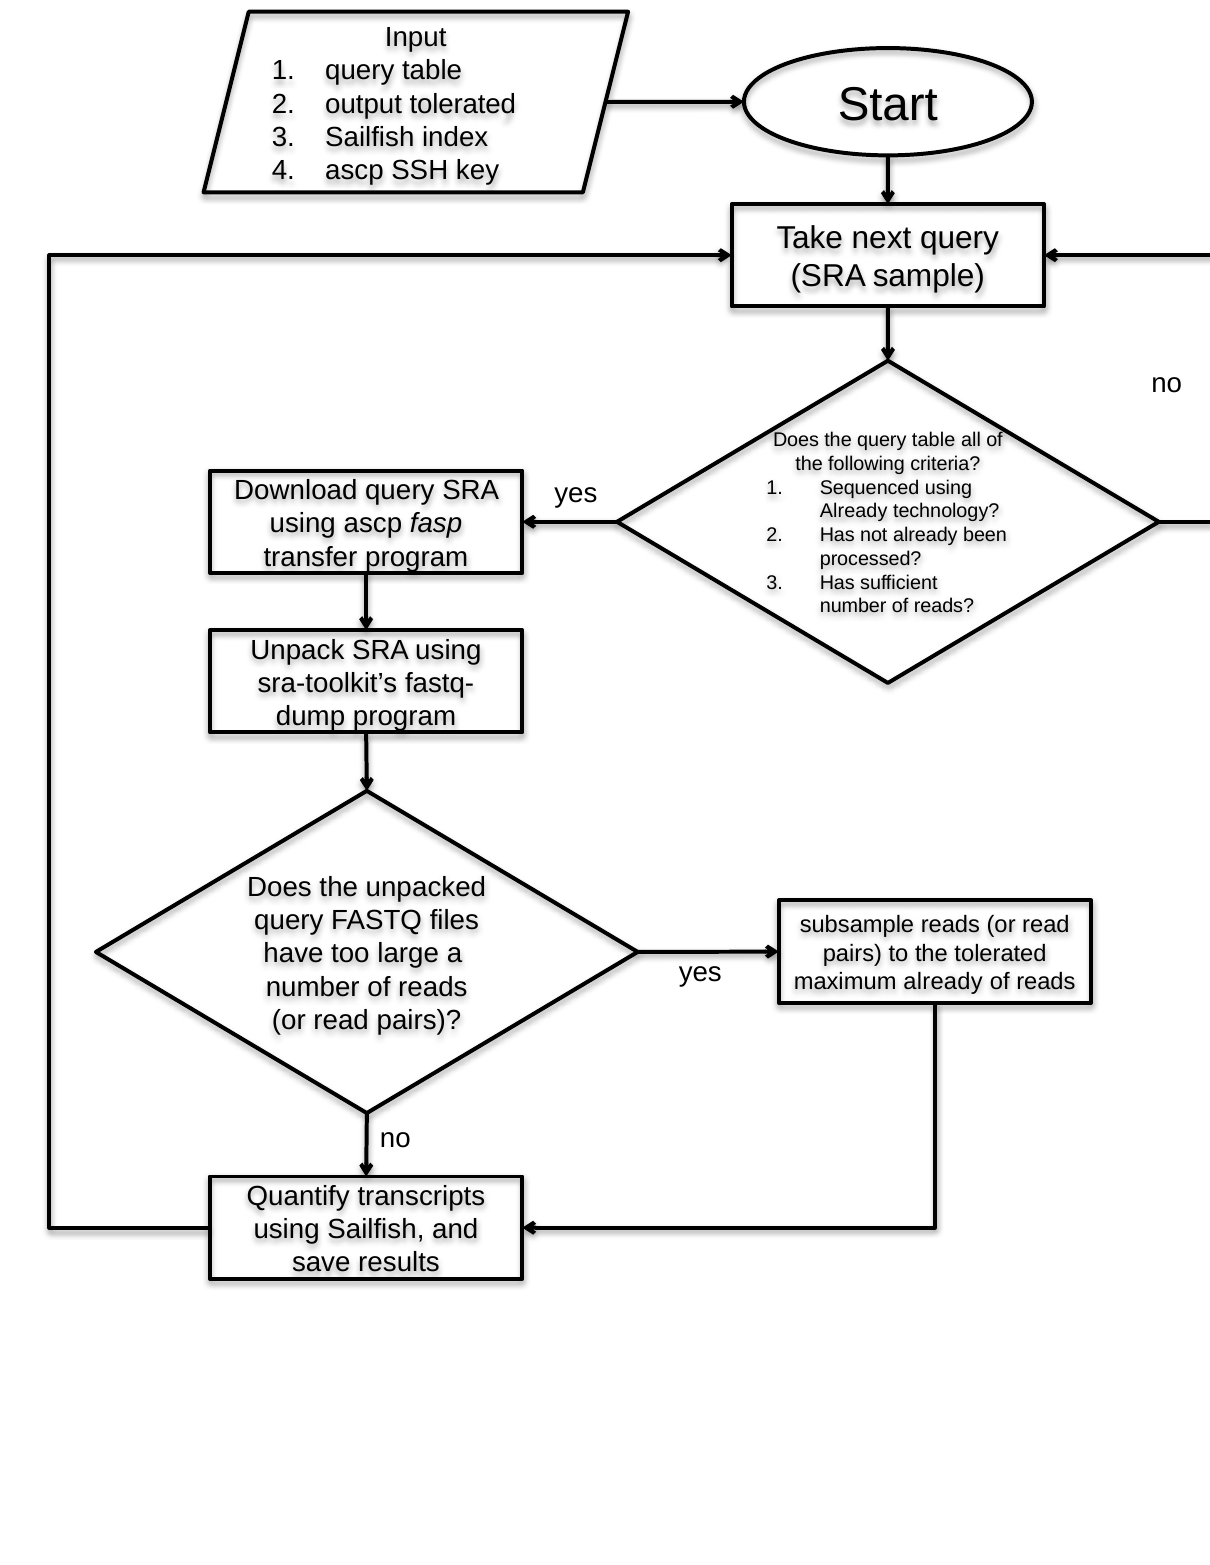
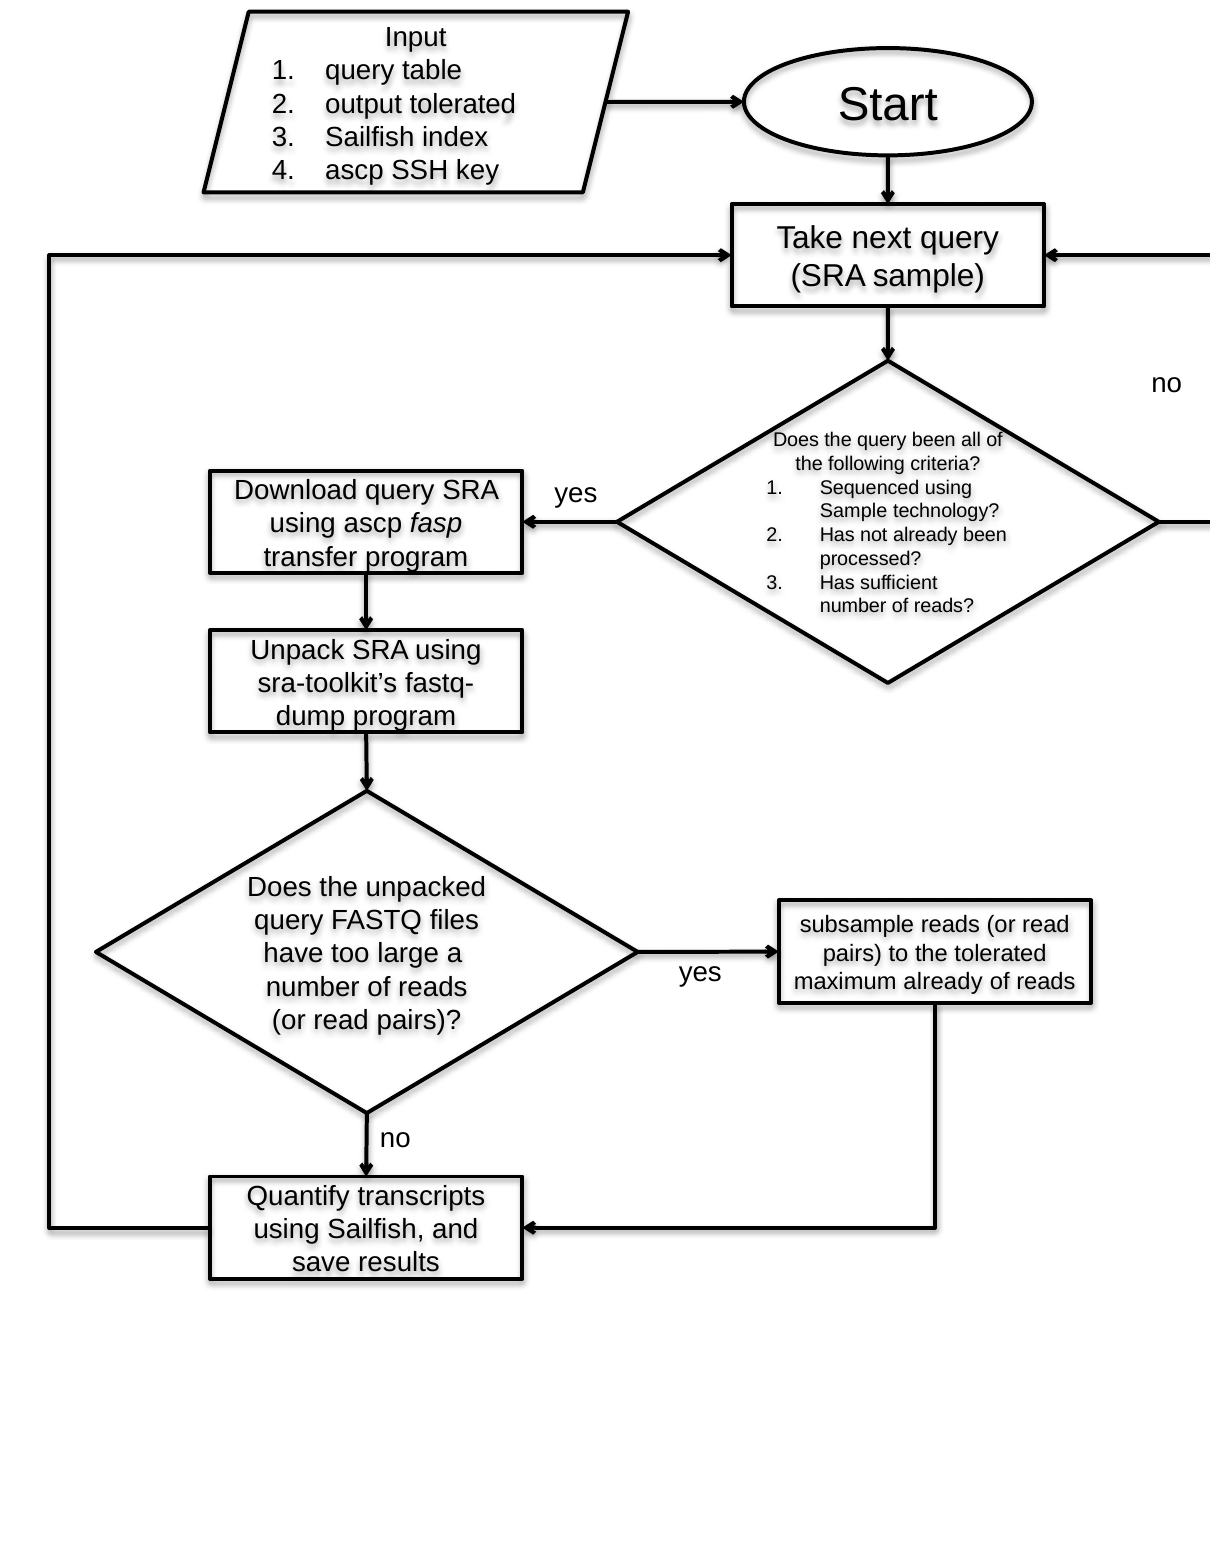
the query table: table -> been
Already at (854, 512): Already -> Sample
